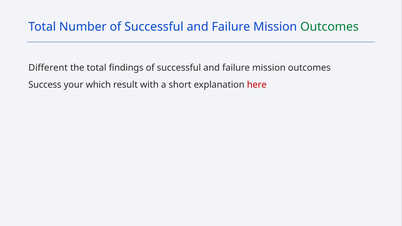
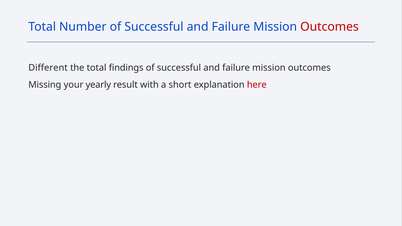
Outcomes at (330, 27) colour: green -> red
Success: Success -> Missing
which: which -> yearly
